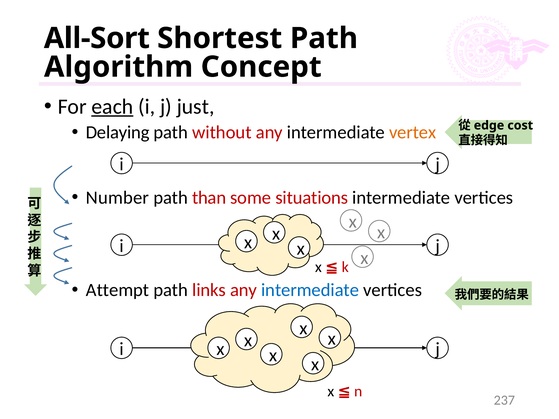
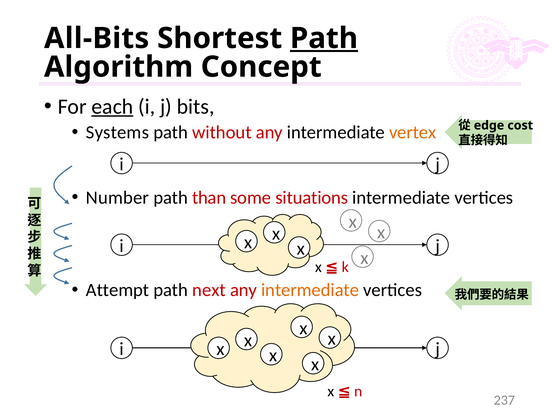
All-Sort: All-Sort -> All-Bits
Path at (324, 38) underline: none -> present
just: just -> bits
Delaying: Delaying -> Systems
links: links -> next
intermediate at (310, 290) colour: blue -> orange
